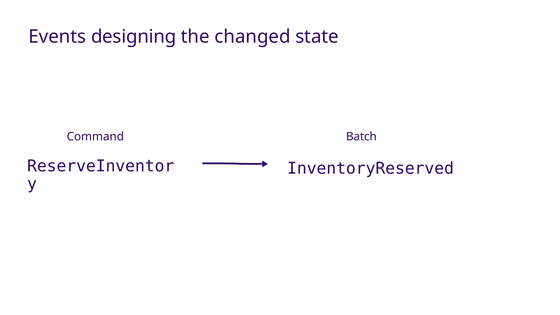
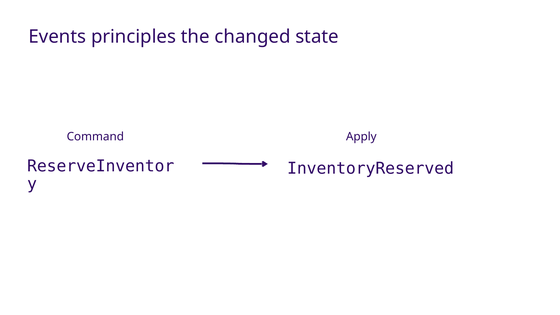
designing: designing -> principles
Batch: Batch -> Apply
